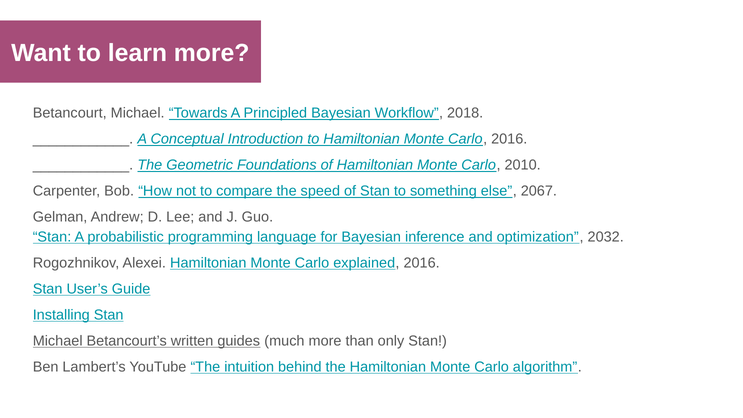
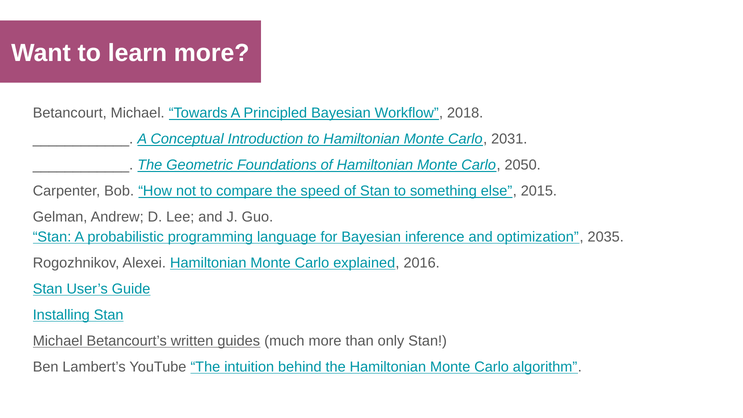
Carlo 2016: 2016 -> 2031
2010: 2010 -> 2050
2067: 2067 -> 2015
2032: 2032 -> 2035
